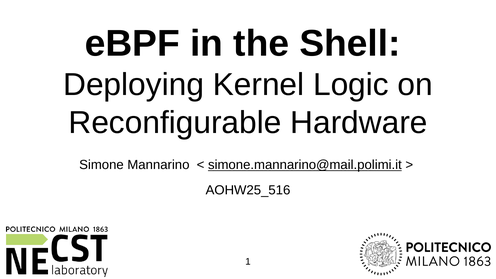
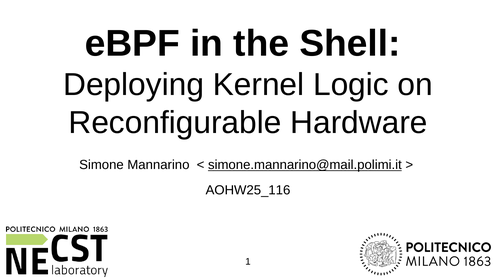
AOHW25_516: AOHW25_516 -> AOHW25_116
